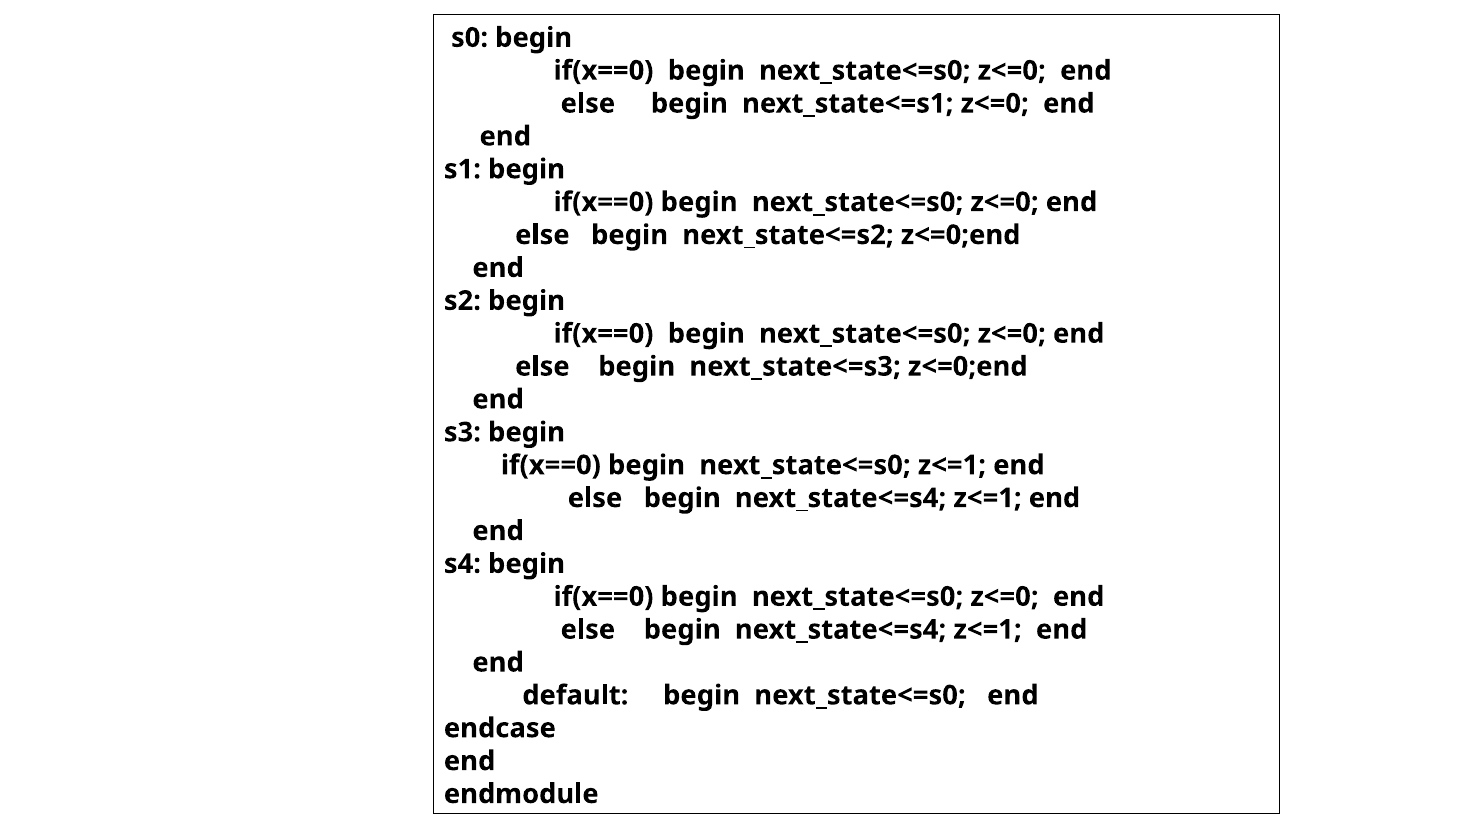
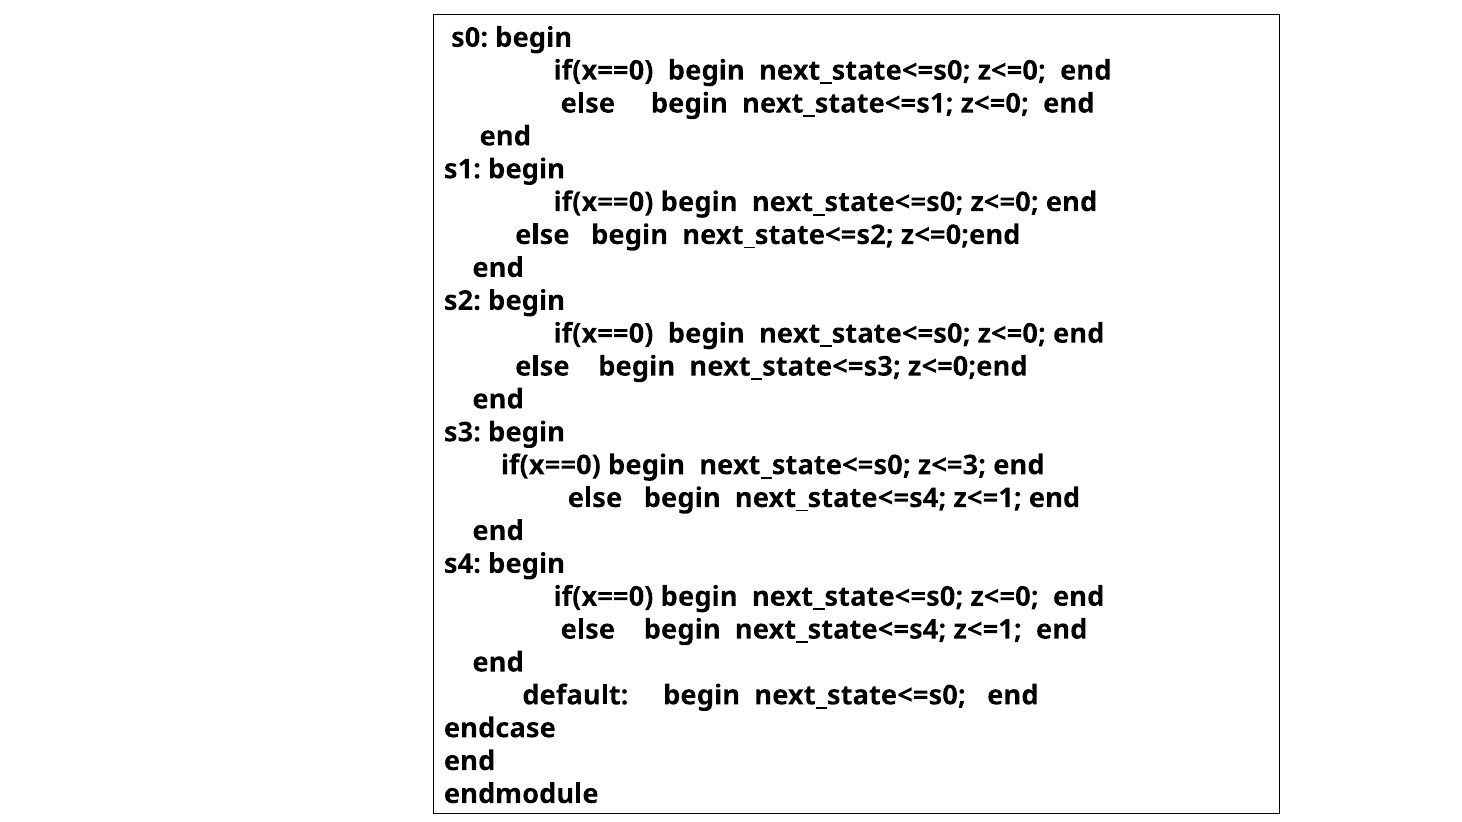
next_state<=s0 z<=1: z<=1 -> z<=3
